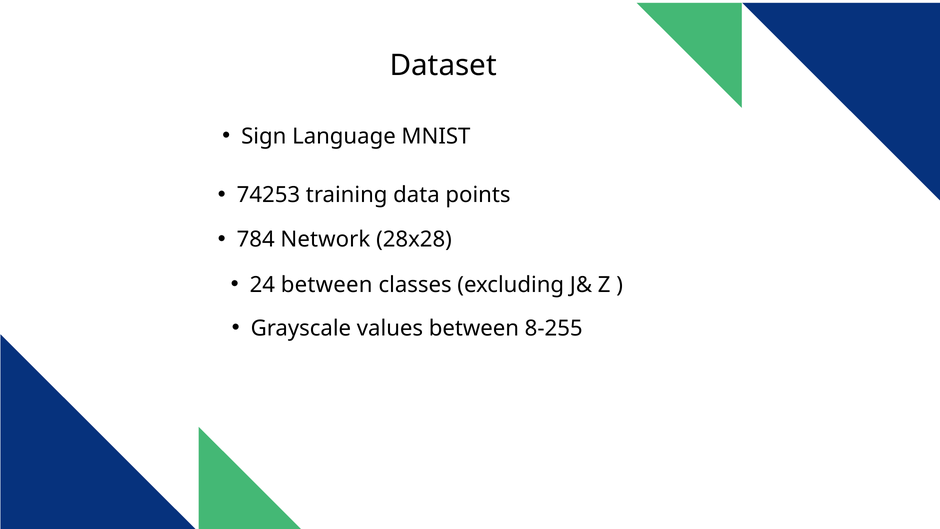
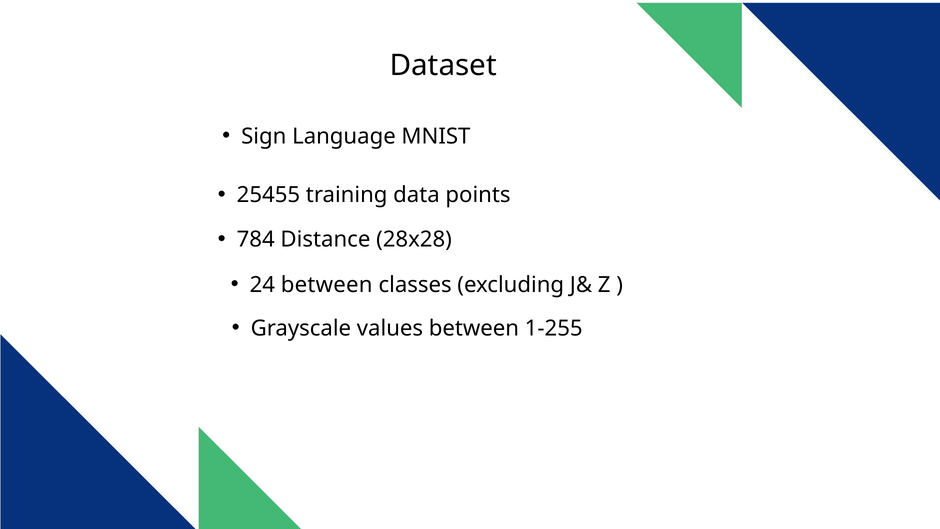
74253: 74253 -> 25455
Network: Network -> Distance
8-255: 8-255 -> 1-255
